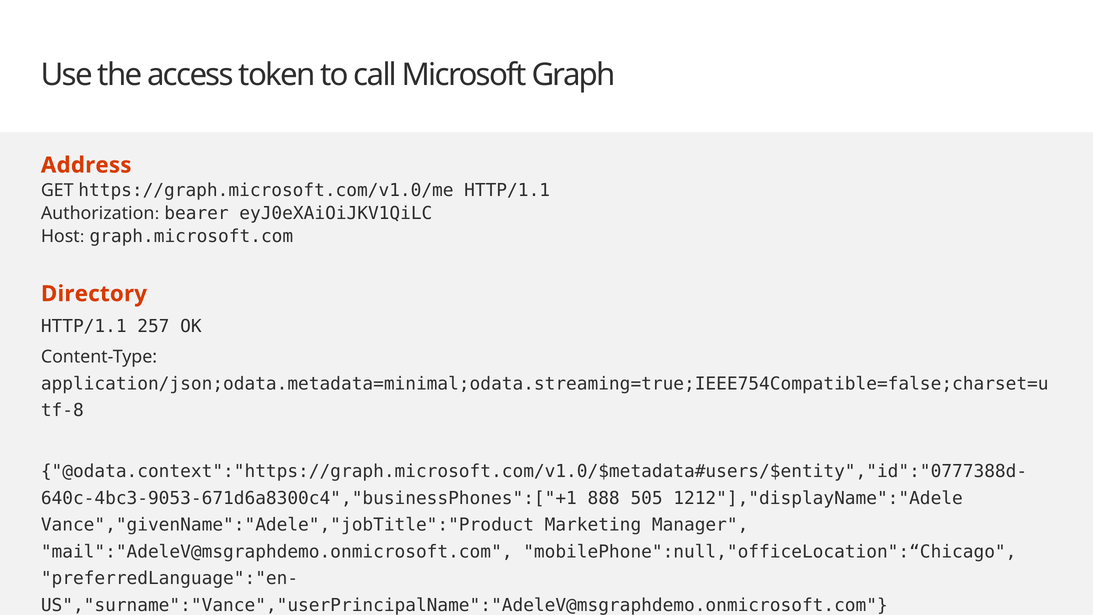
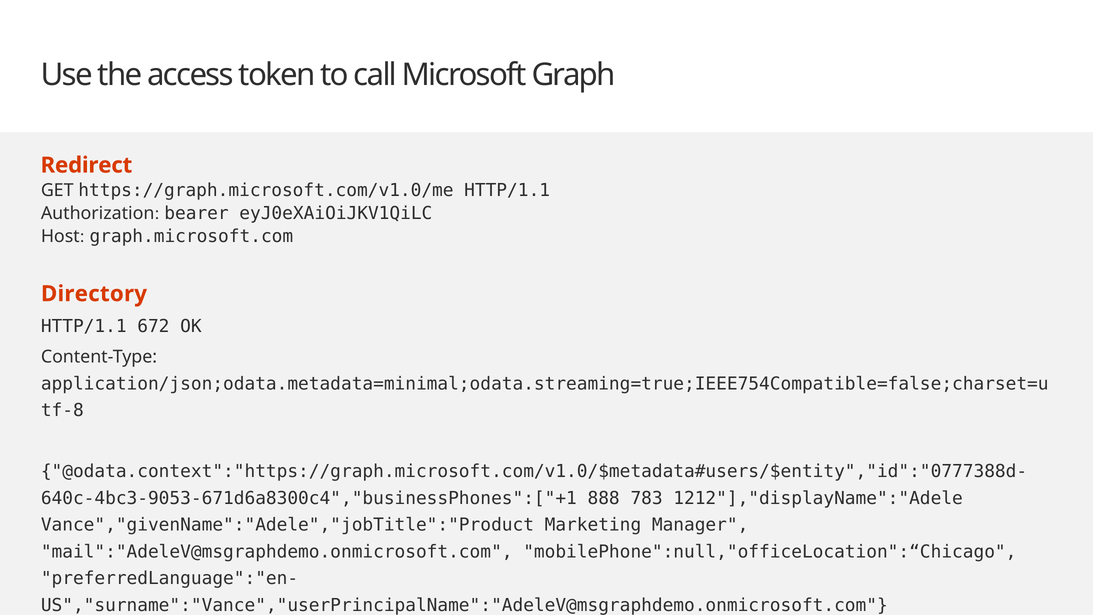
Address: Address -> Redirect
257: 257 -> 672
505: 505 -> 783
